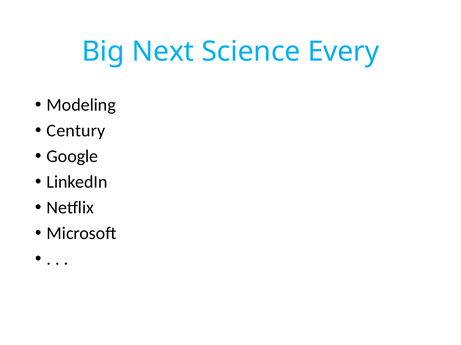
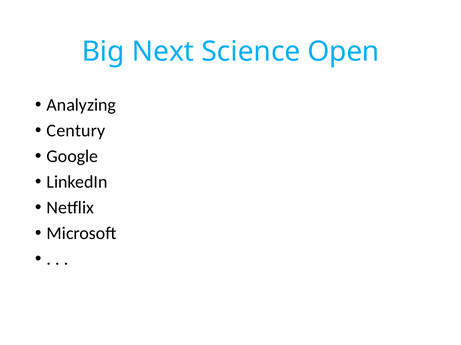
Every: Every -> Open
Modeling: Modeling -> Analyzing
